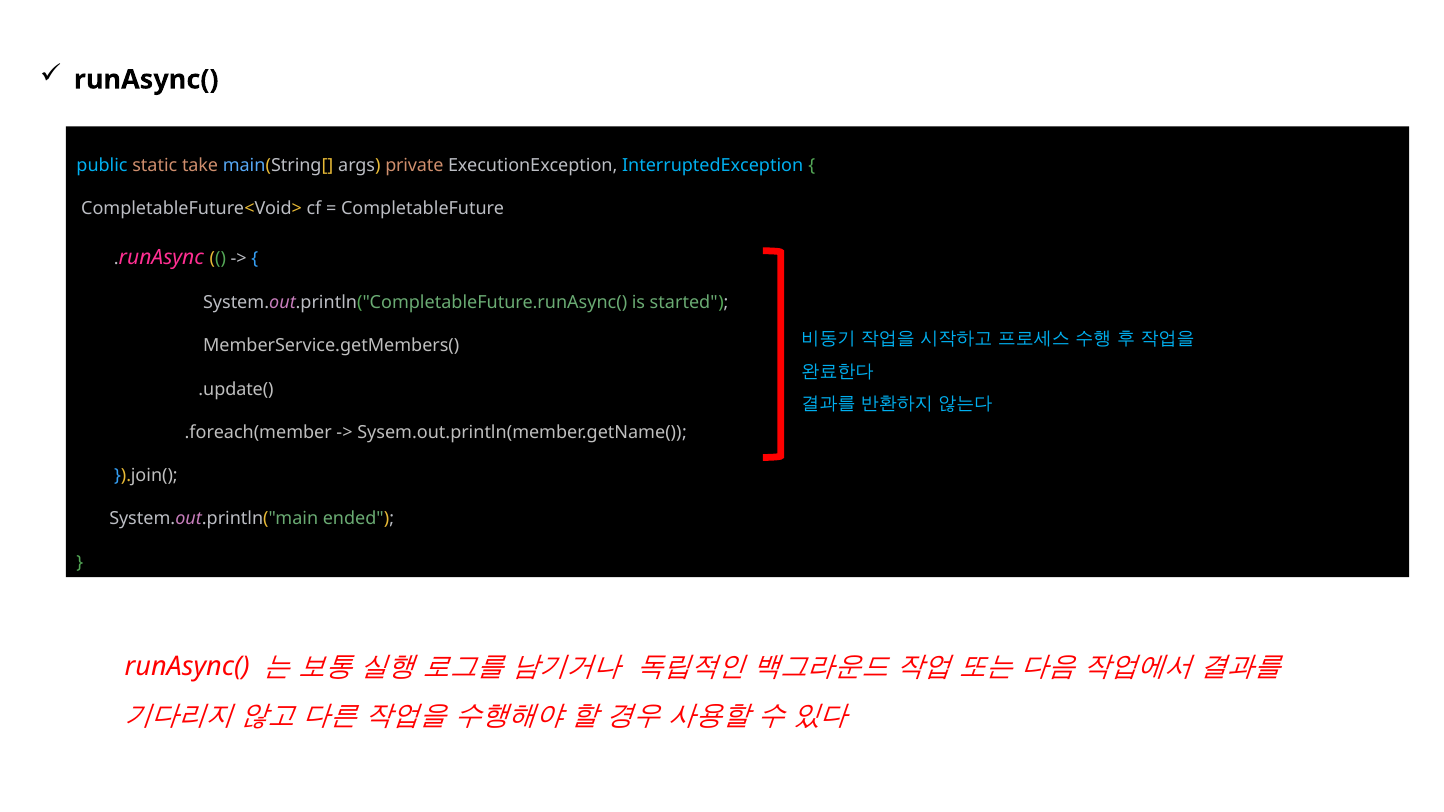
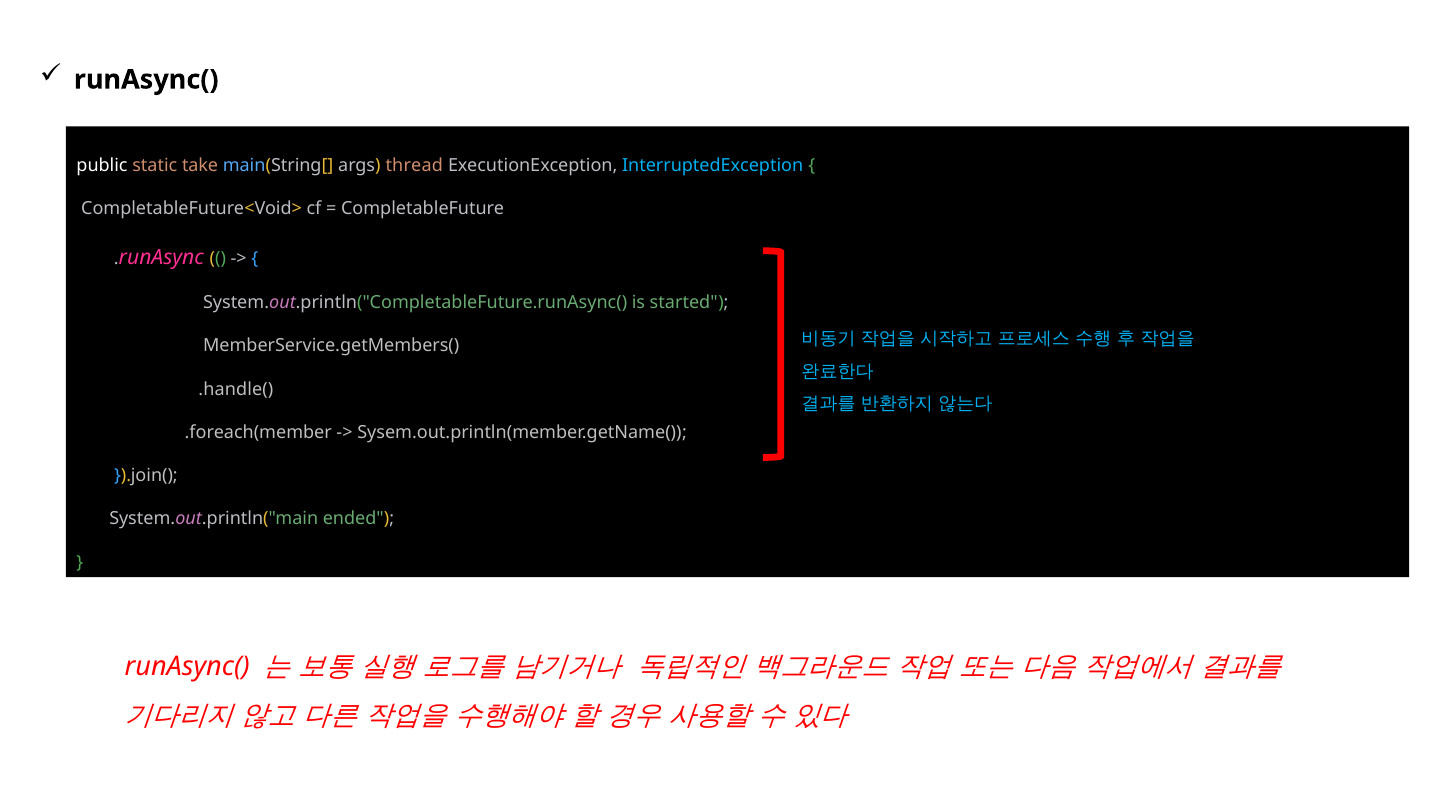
public colour: light blue -> white
private: private -> thread
.update(: .update( -> .handle(
